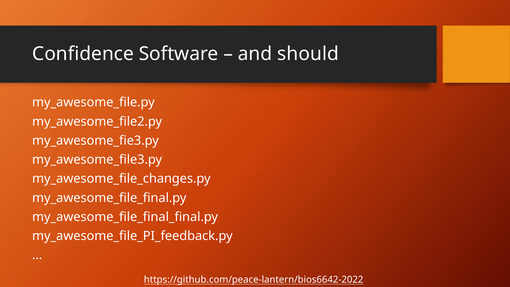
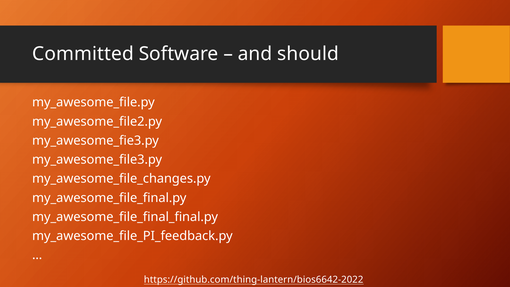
Confidence: Confidence -> Committed
https://github.com/peace-lantern/bios6642-2022: https://github.com/peace-lantern/bios6642-2022 -> https://github.com/thing-lantern/bios6642-2022
